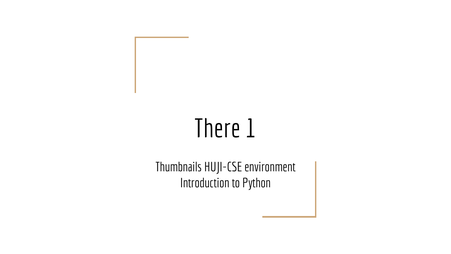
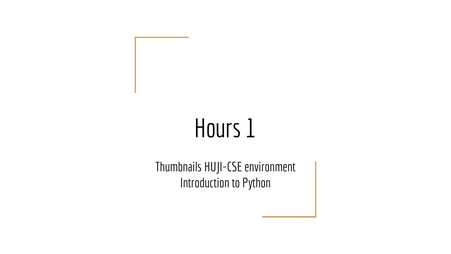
There: There -> Hours
